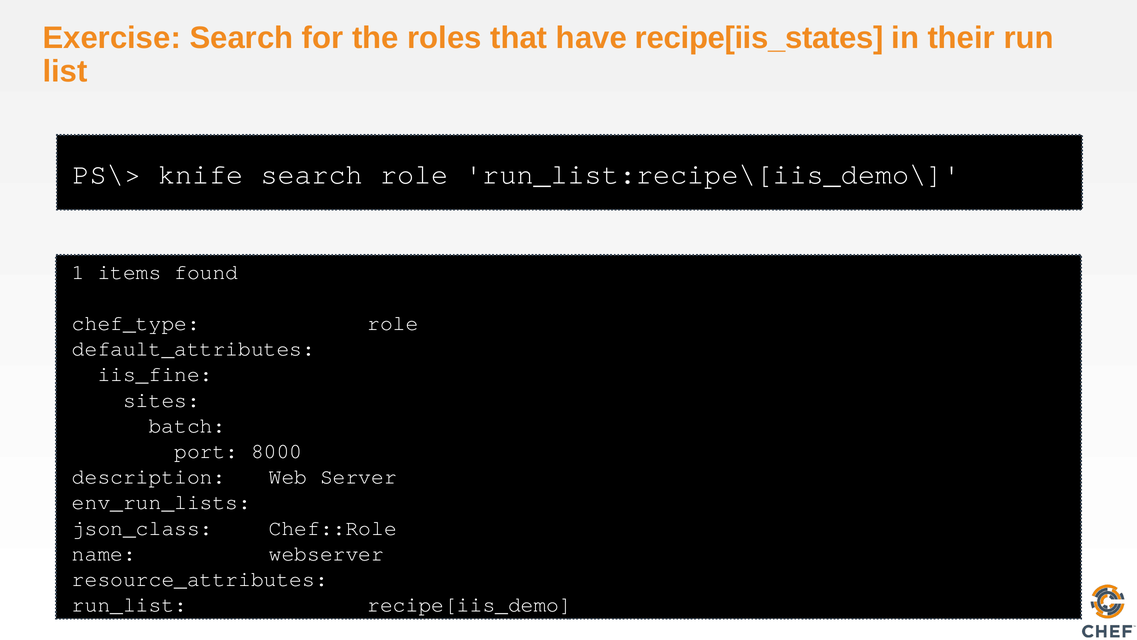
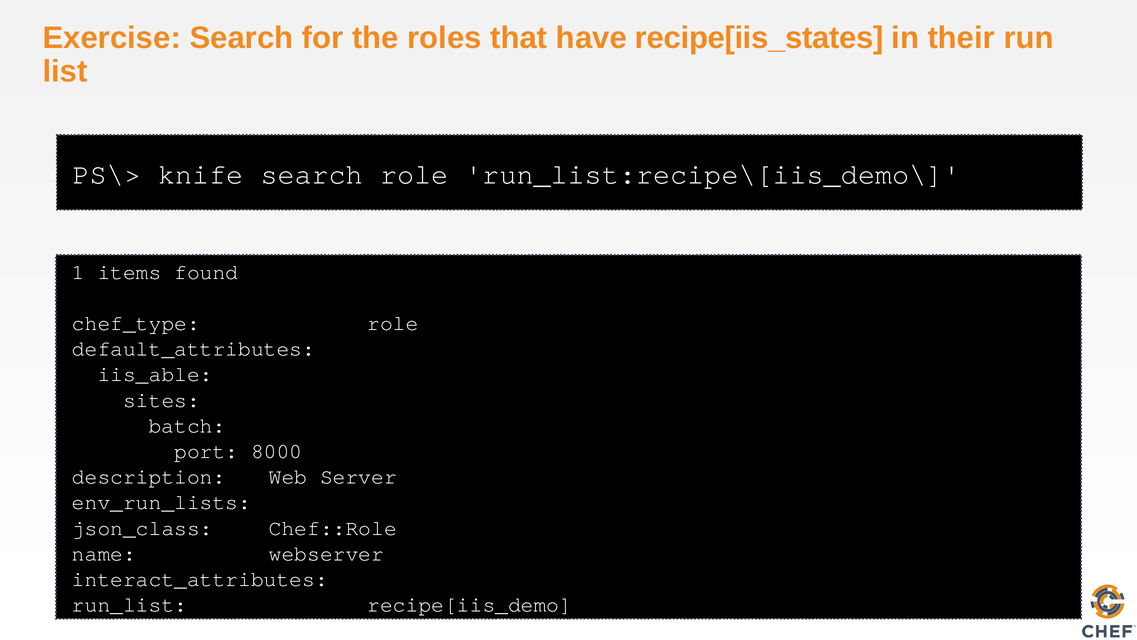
iis_fine: iis_fine -> iis_able
resource_attributes: resource_attributes -> interact_attributes
